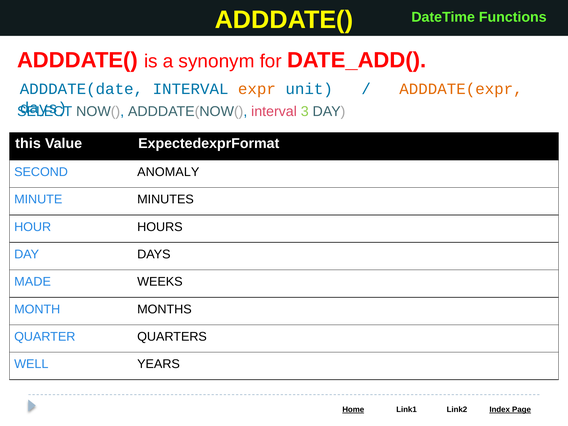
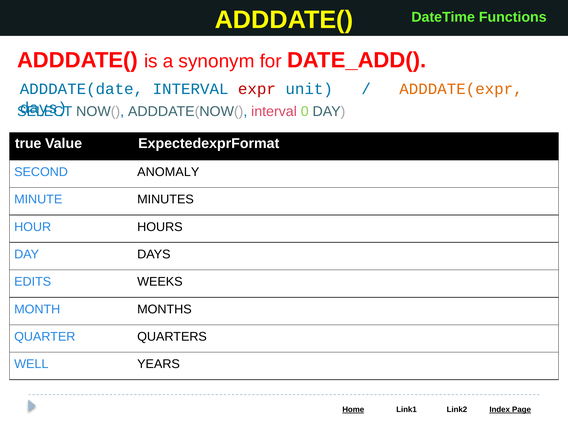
expr colour: orange -> red
3: 3 -> 0
this: this -> true
MADE: MADE -> EDITS
